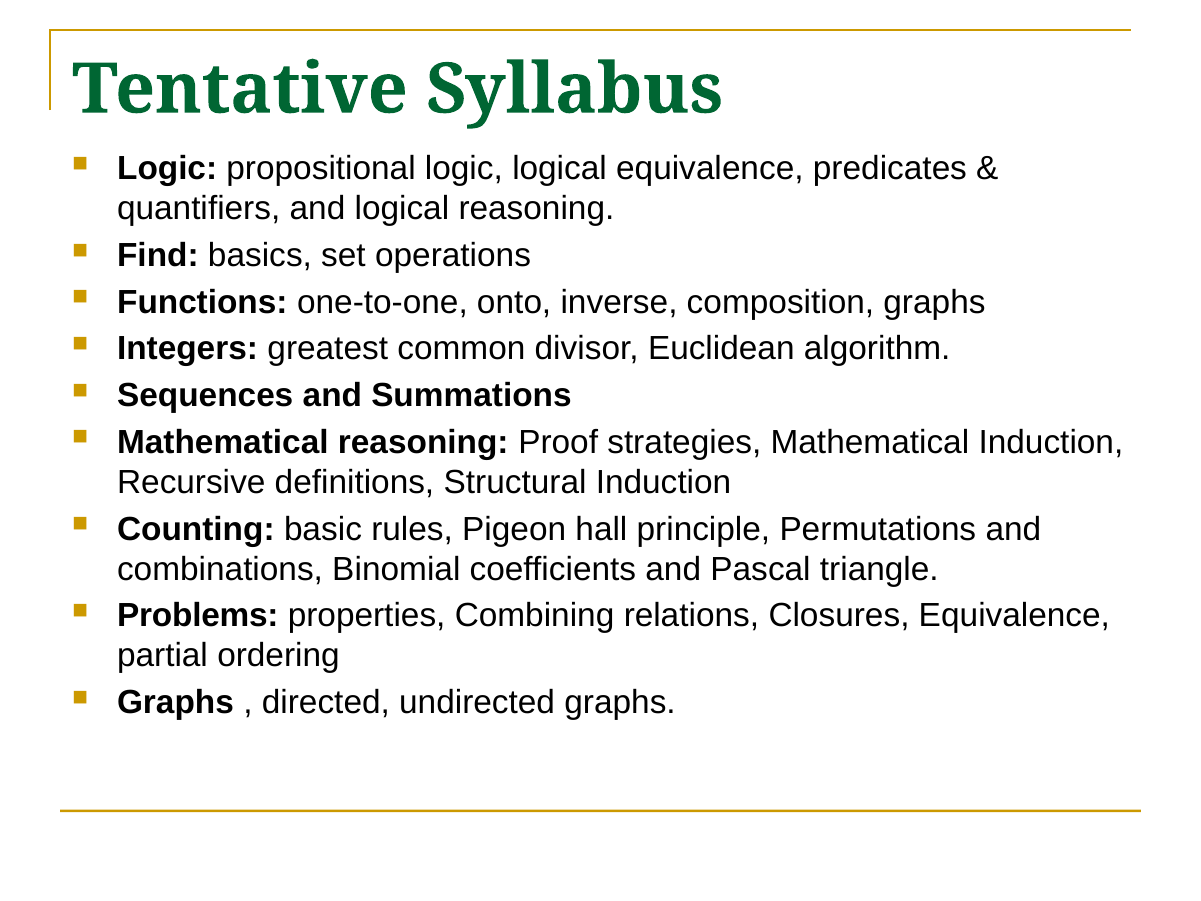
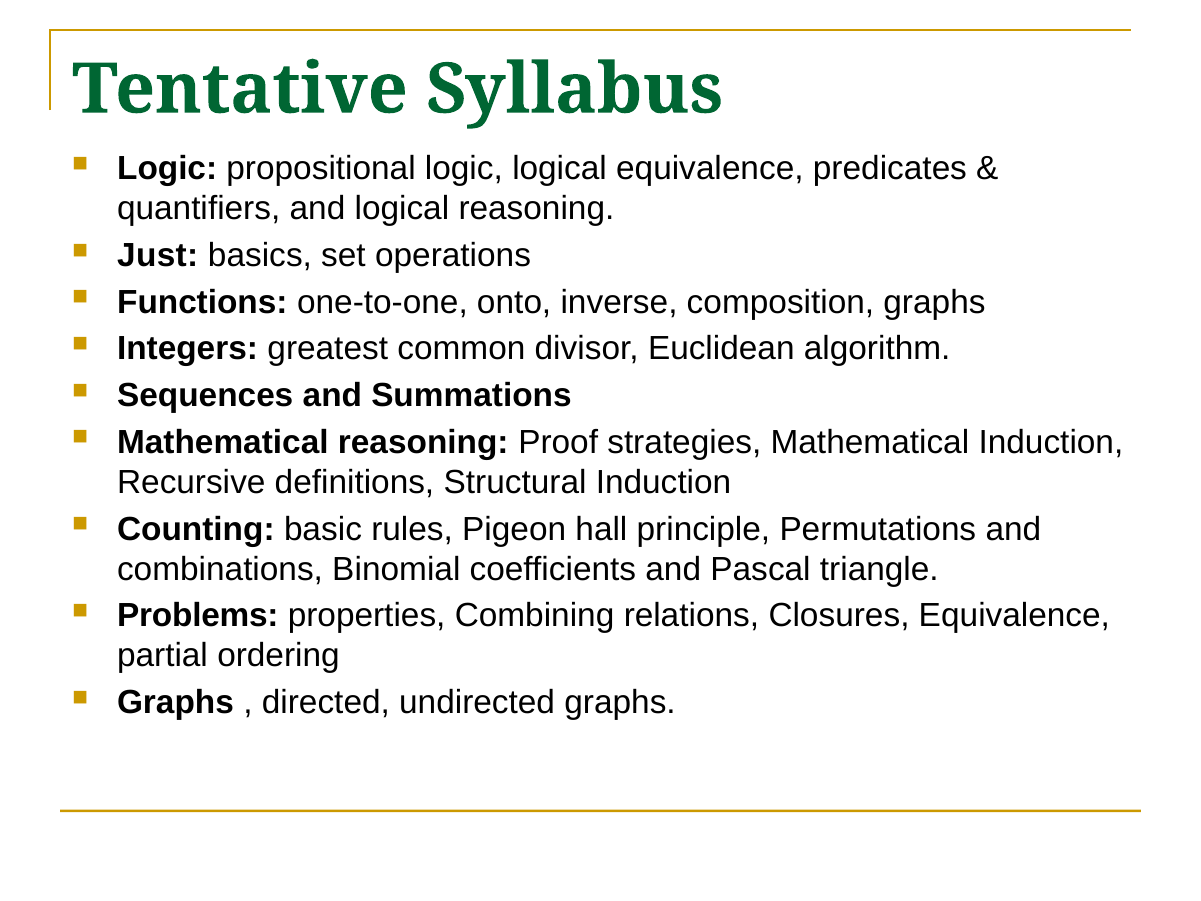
Find: Find -> Just
